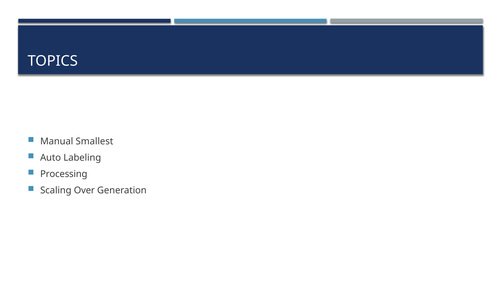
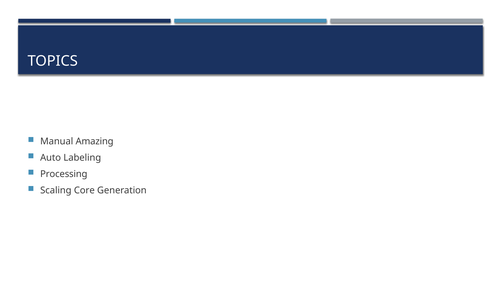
Smallest: Smallest -> Amazing
Over: Over -> Core
